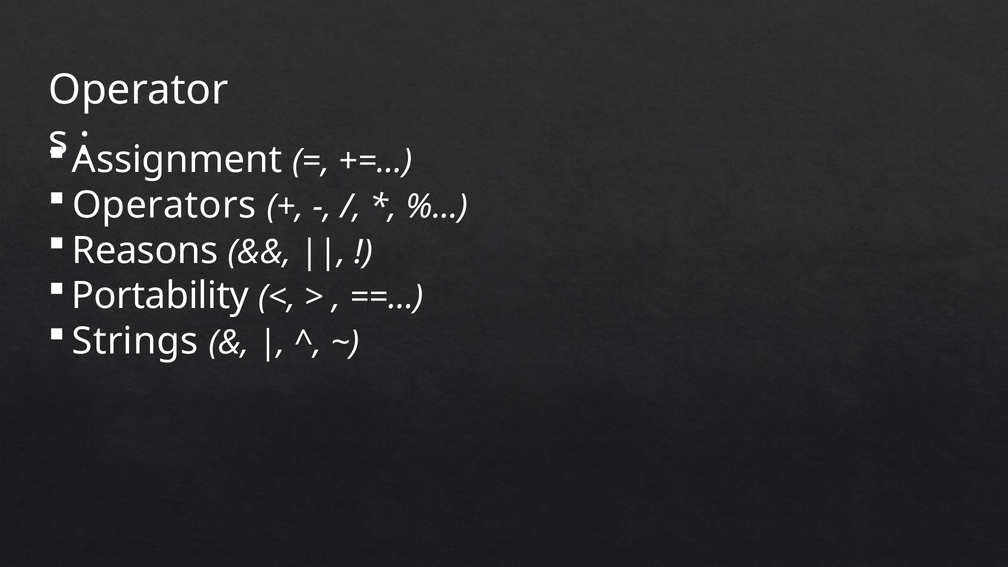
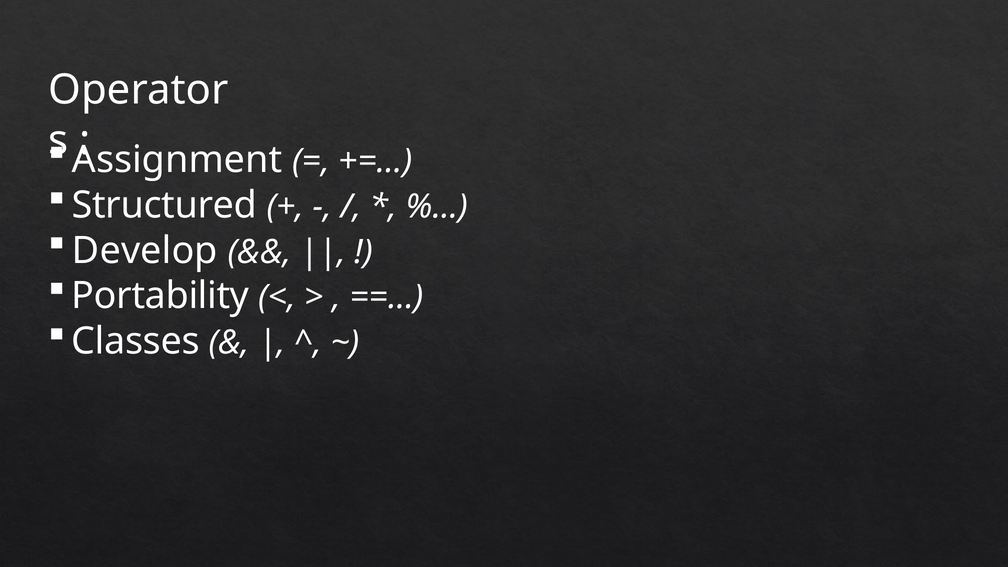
Operators: Operators -> Structured
Reasons: Reasons -> Develop
Strings: Strings -> Classes
